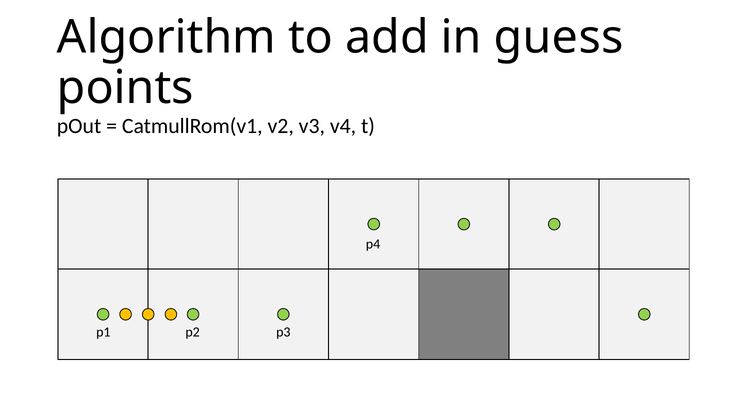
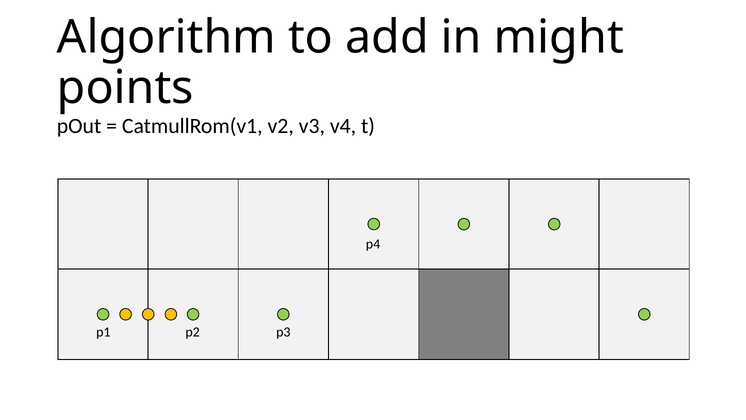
guess: guess -> might
